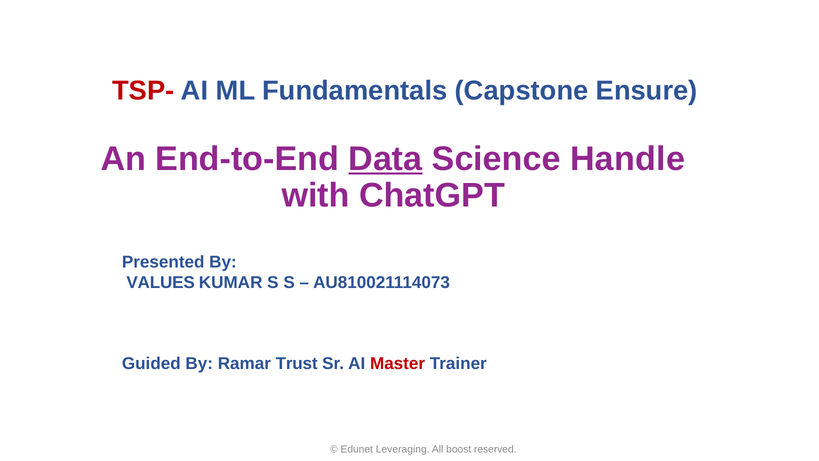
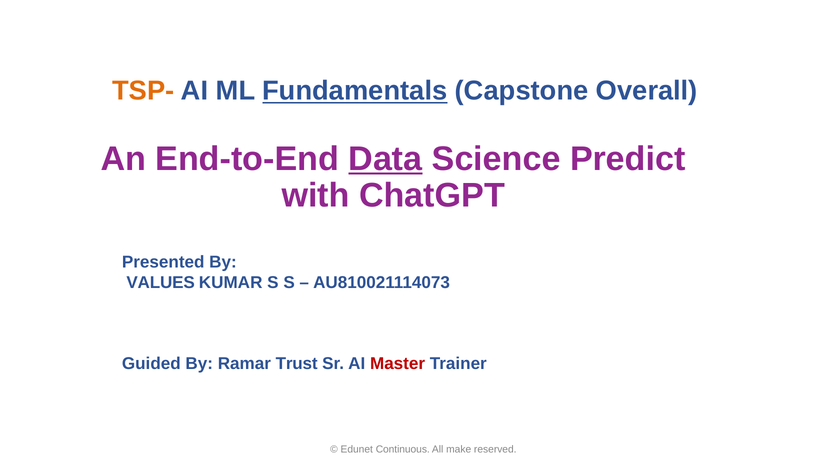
TSP- colour: red -> orange
Fundamentals underline: none -> present
Ensure: Ensure -> Overall
Handle: Handle -> Predict
Leveraging: Leveraging -> Continuous
boost: boost -> make
